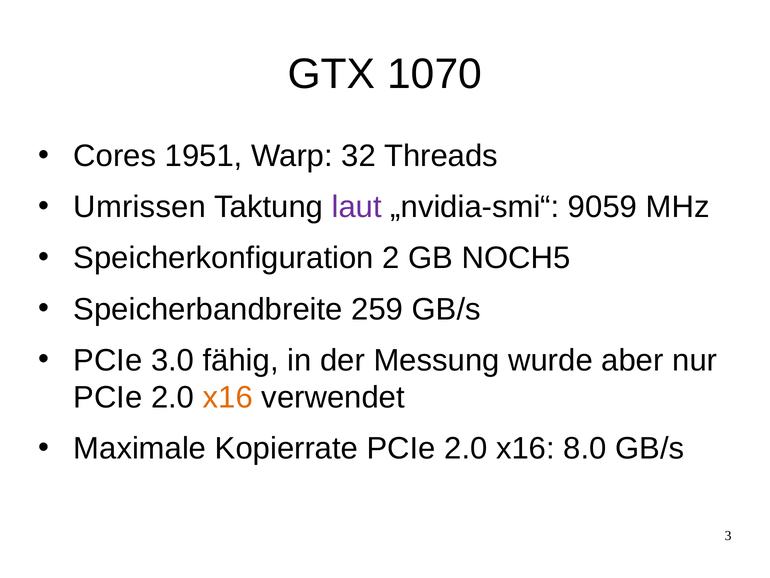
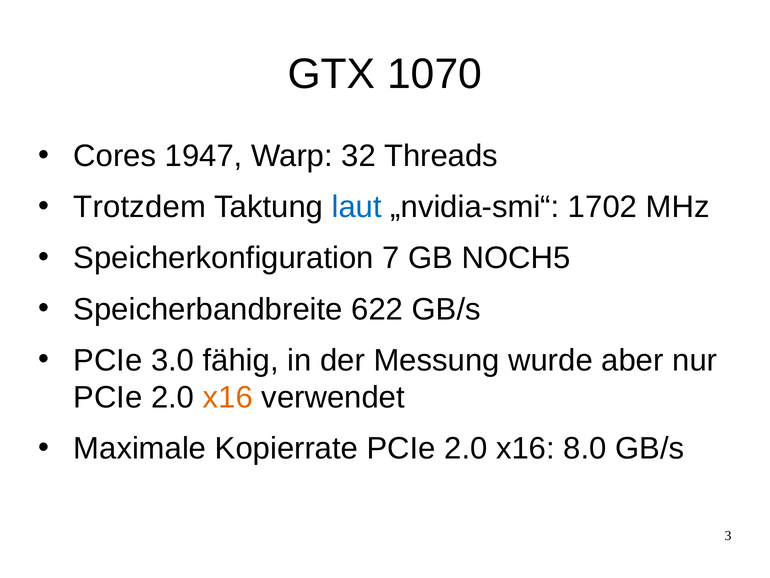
1951: 1951 -> 1947
Umrissen: Umrissen -> Trotzdem
laut colour: purple -> blue
9059: 9059 -> 1702
2: 2 -> 7
259: 259 -> 622
